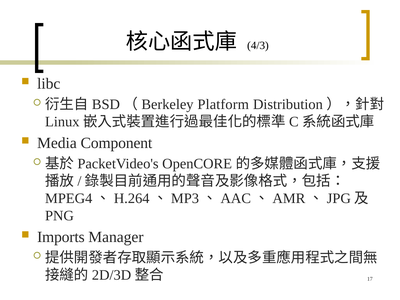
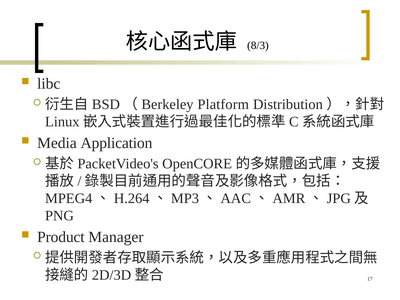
4/3: 4/3 -> 8/3
Component: Component -> Application
Imports: Imports -> Product
